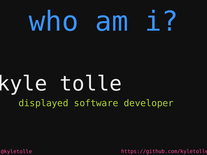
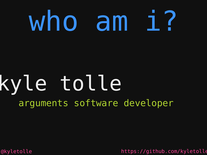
displayed: displayed -> arguments
